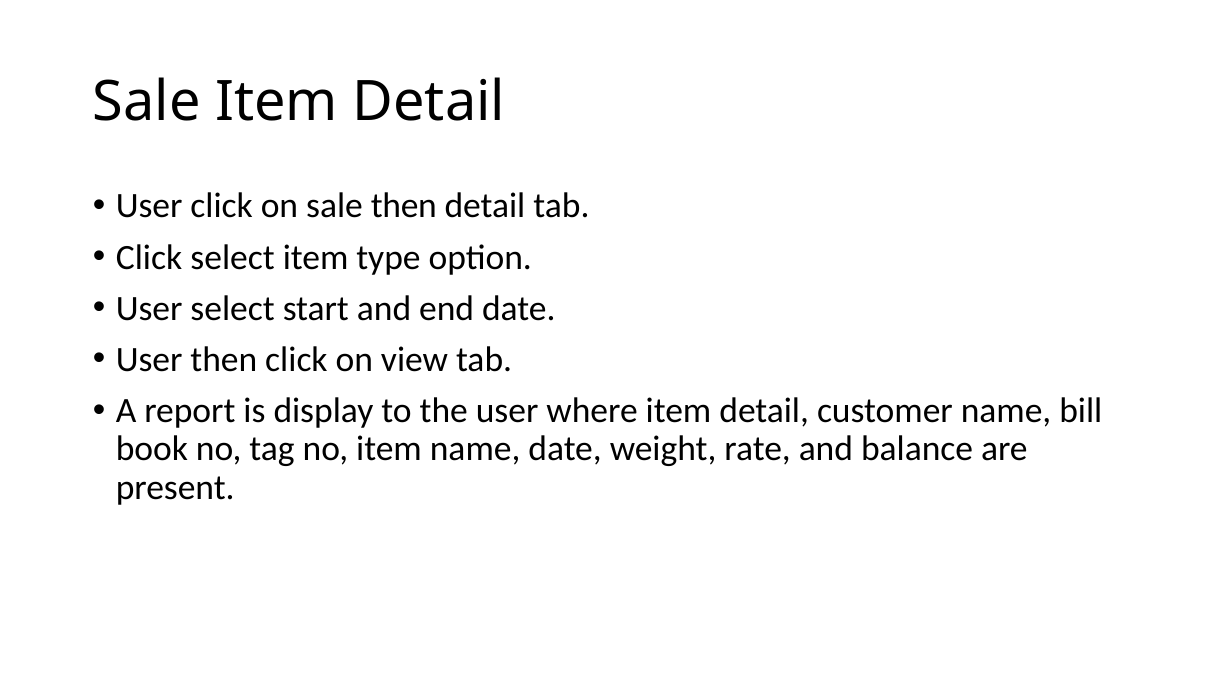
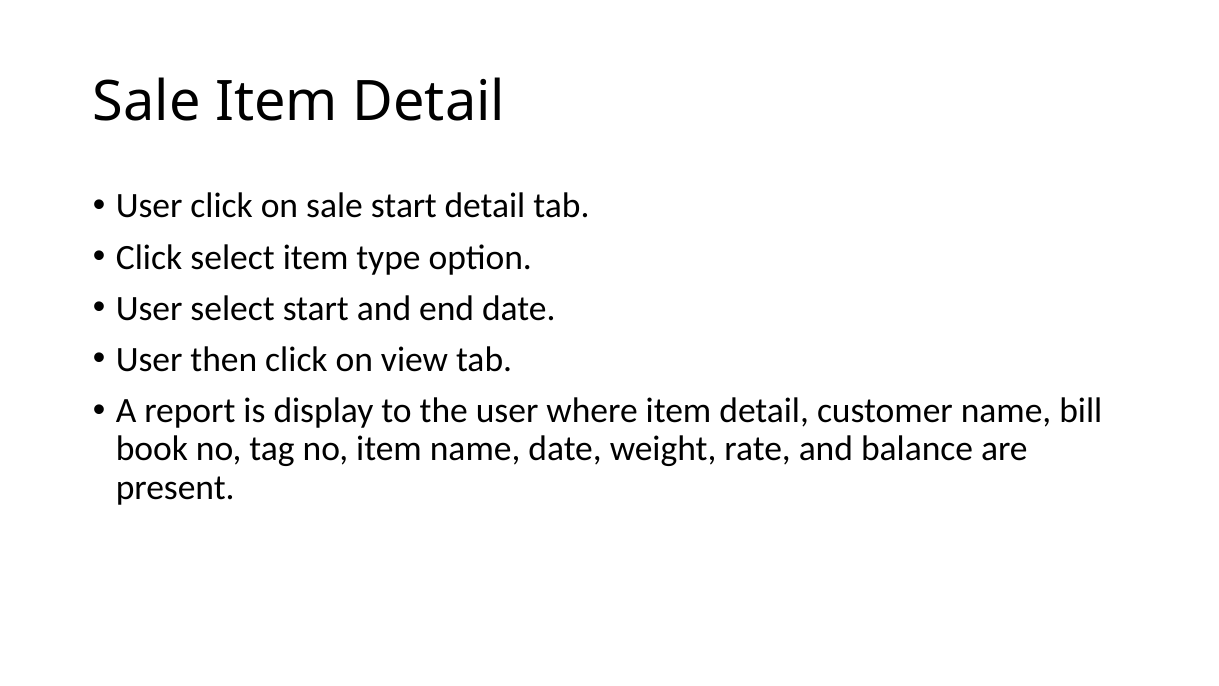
sale then: then -> start
